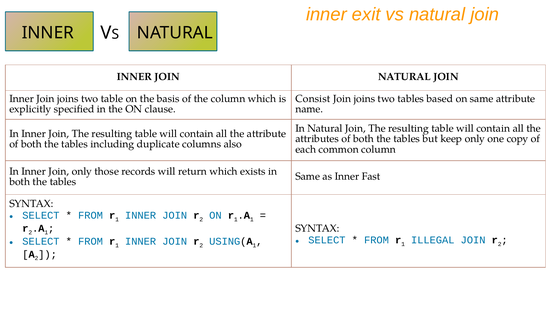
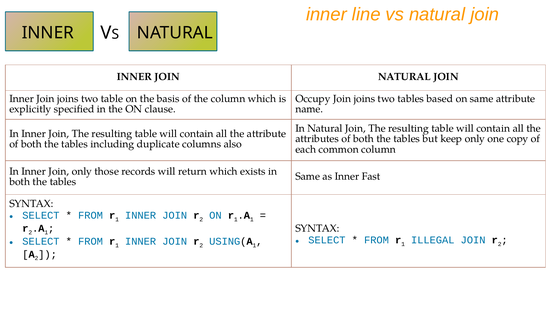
exit: exit -> line
Consist: Consist -> Occupy
